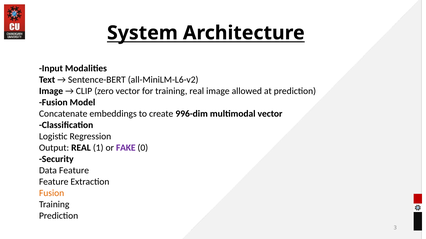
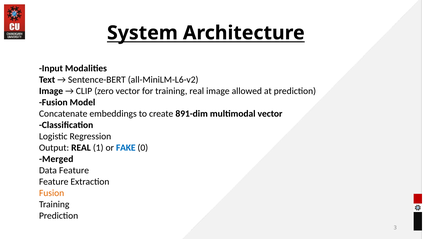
996-dim: 996-dim -> 891-dim
FAKE colour: purple -> blue
Security: Security -> Merged
